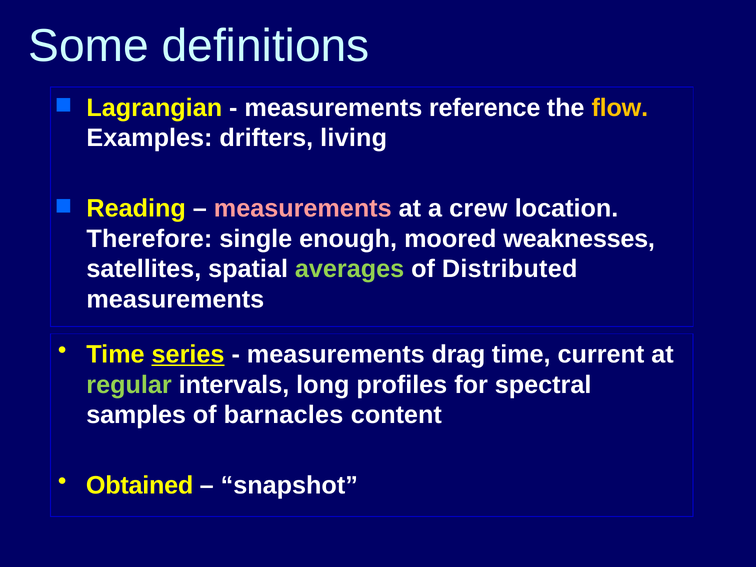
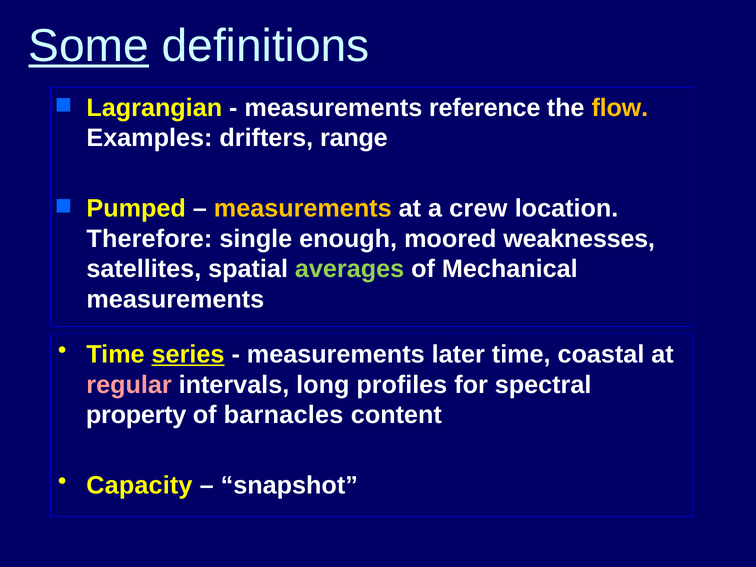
Some underline: none -> present
living: living -> range
Reading: Reading -> Pumped
measurements at (303, 208) colour: pink -> yellow
Distributed: Distributed -> Mechanical
drag: drag -> later
current: current -> coastal
regular colour: light green -> pink
samples: samples -> property
Obtained: Obtained -> Capacity
